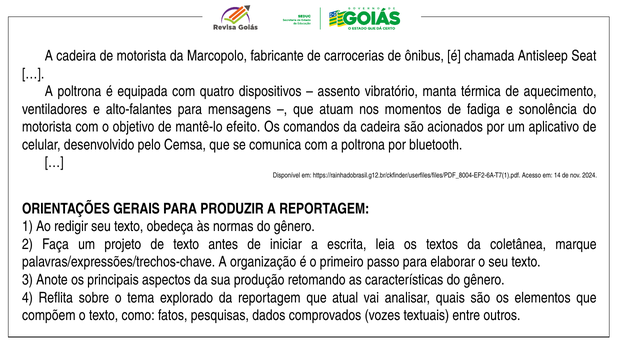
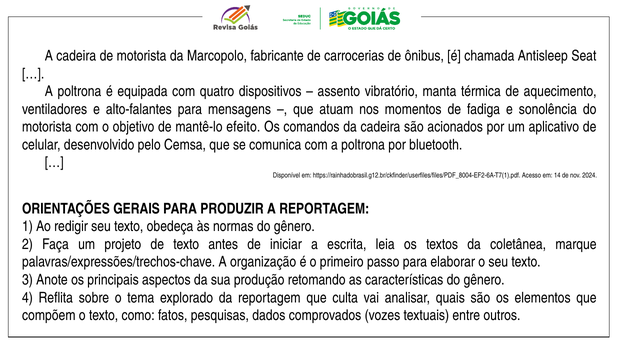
atual: atual -> culta
